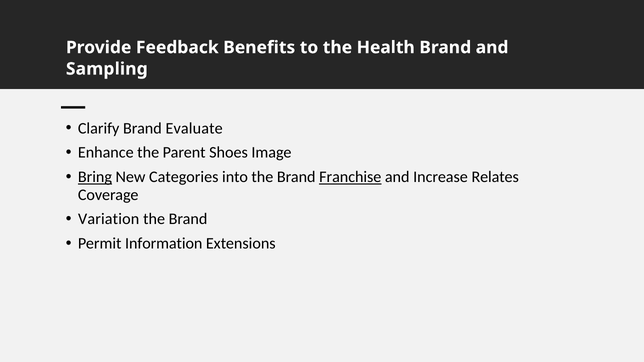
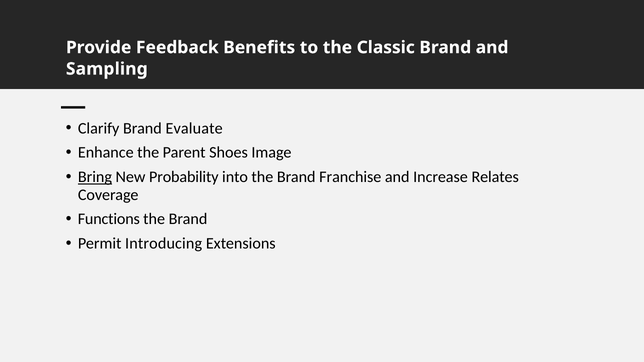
Health: Health -> Classic
Categories: Categories -> Probability
Franchise underline: present -> none
Variation: Variation -> Functions
Information: Information -> Introducing
